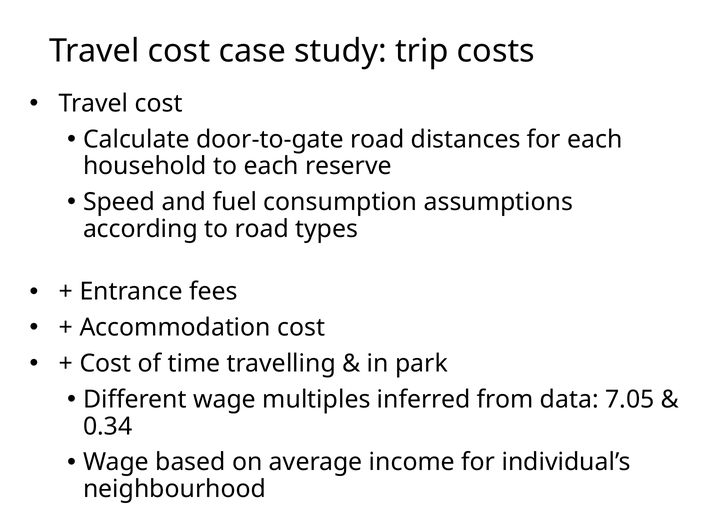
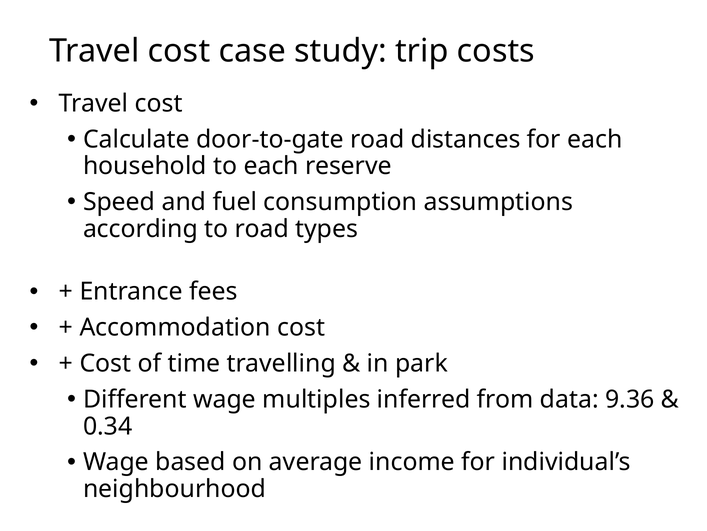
7.05: 7.05 -> 9.36
